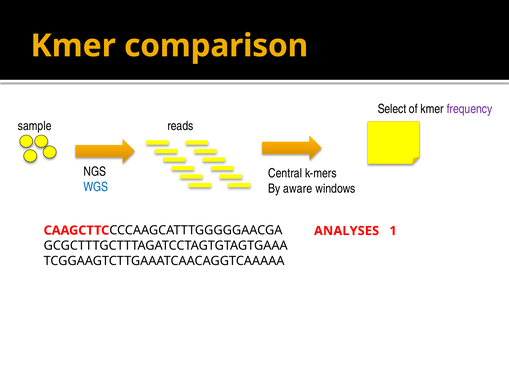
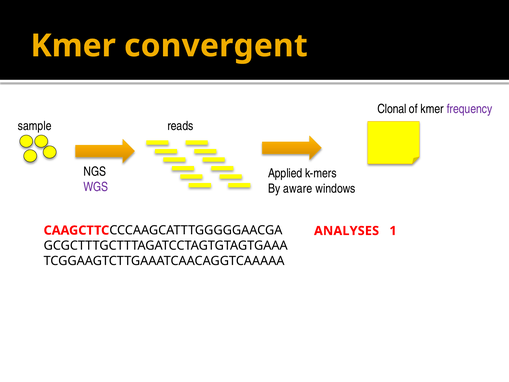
comparison: comparison -> convergent
Select: Select -> Clonal
Central: Central -> Applied
WGS colour: blue -> purple
